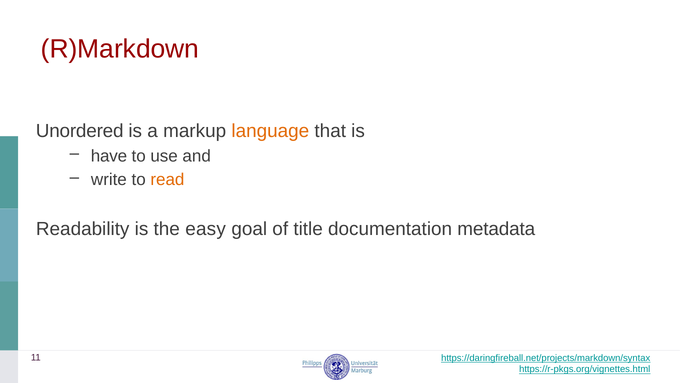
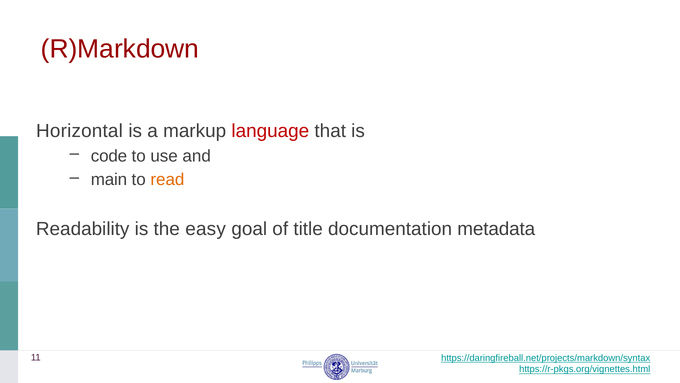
Unordered: Unordered -> Horizontal
language colour: orange -> red
have: have -> code
write: write -> main
